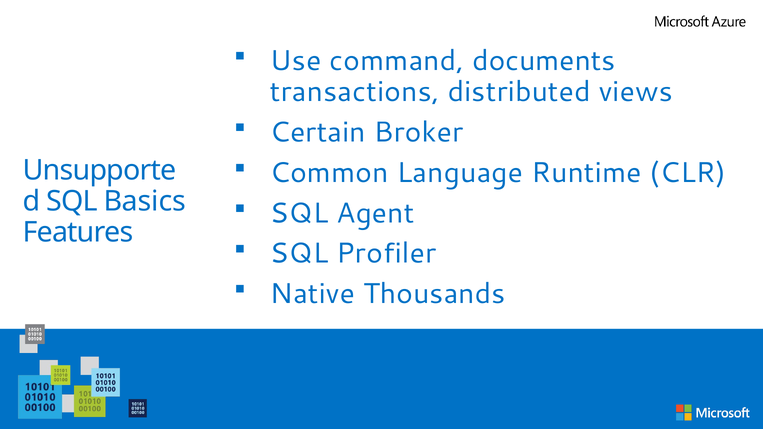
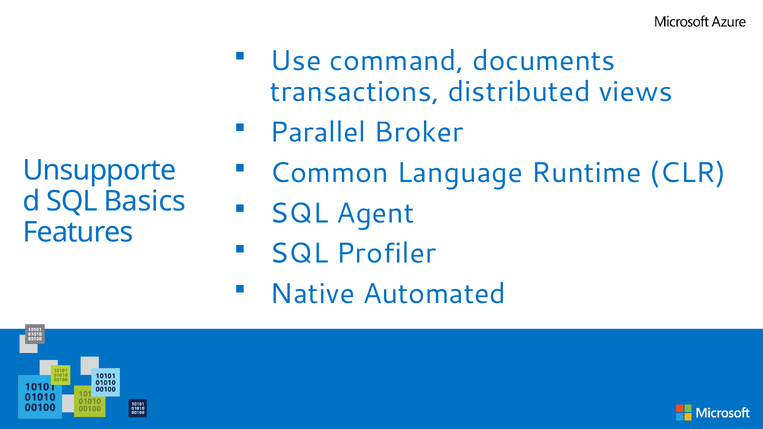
Certain: Certain -> Parallel
Thousands: Thousands -> Automated
